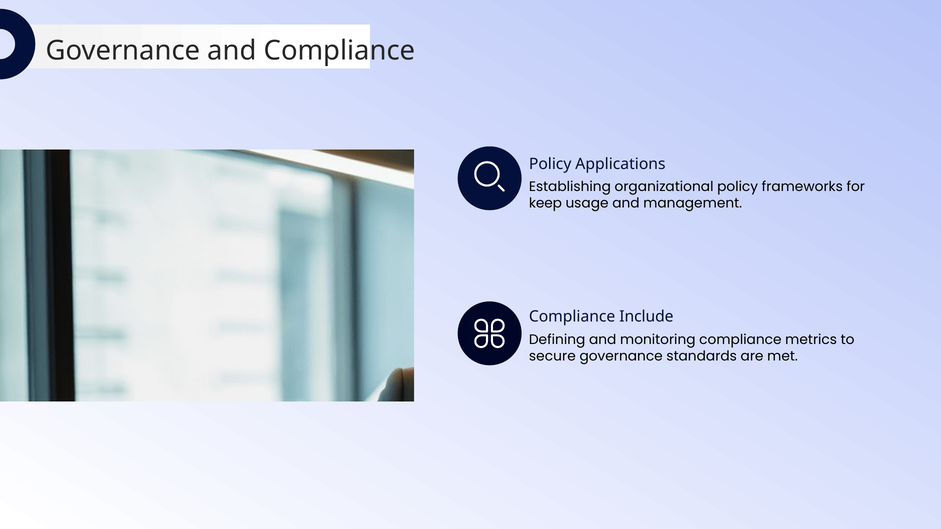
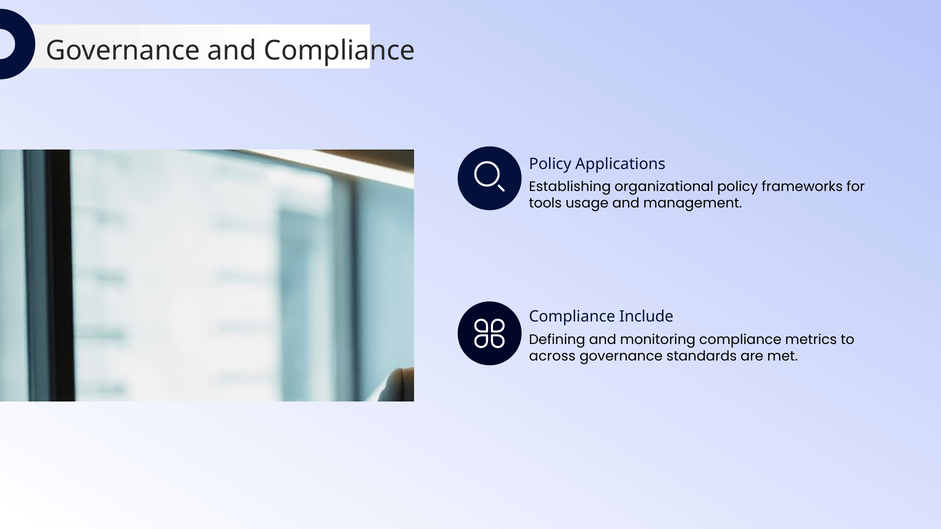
keep: keep -> tools
secure: secure -> across
